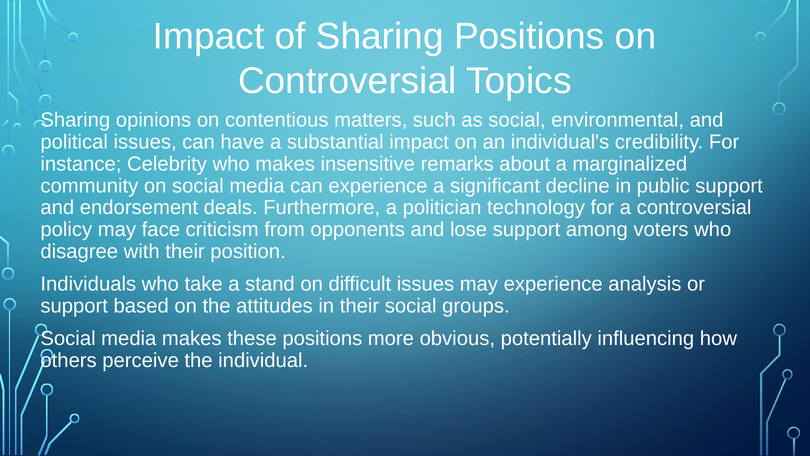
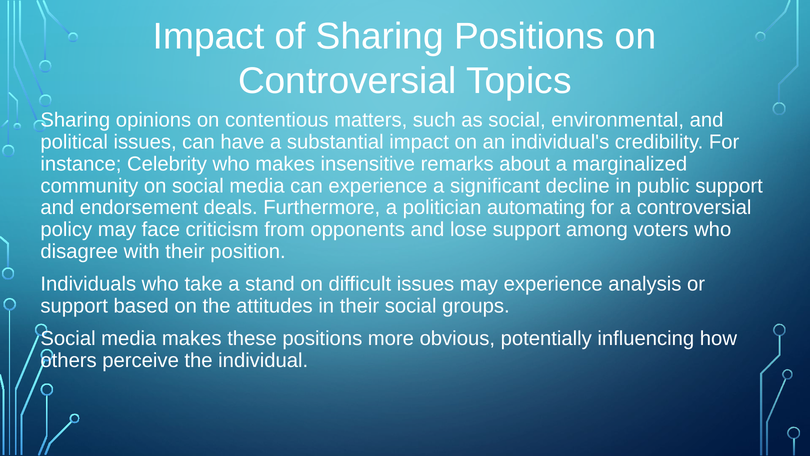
technology: technology -> automating
